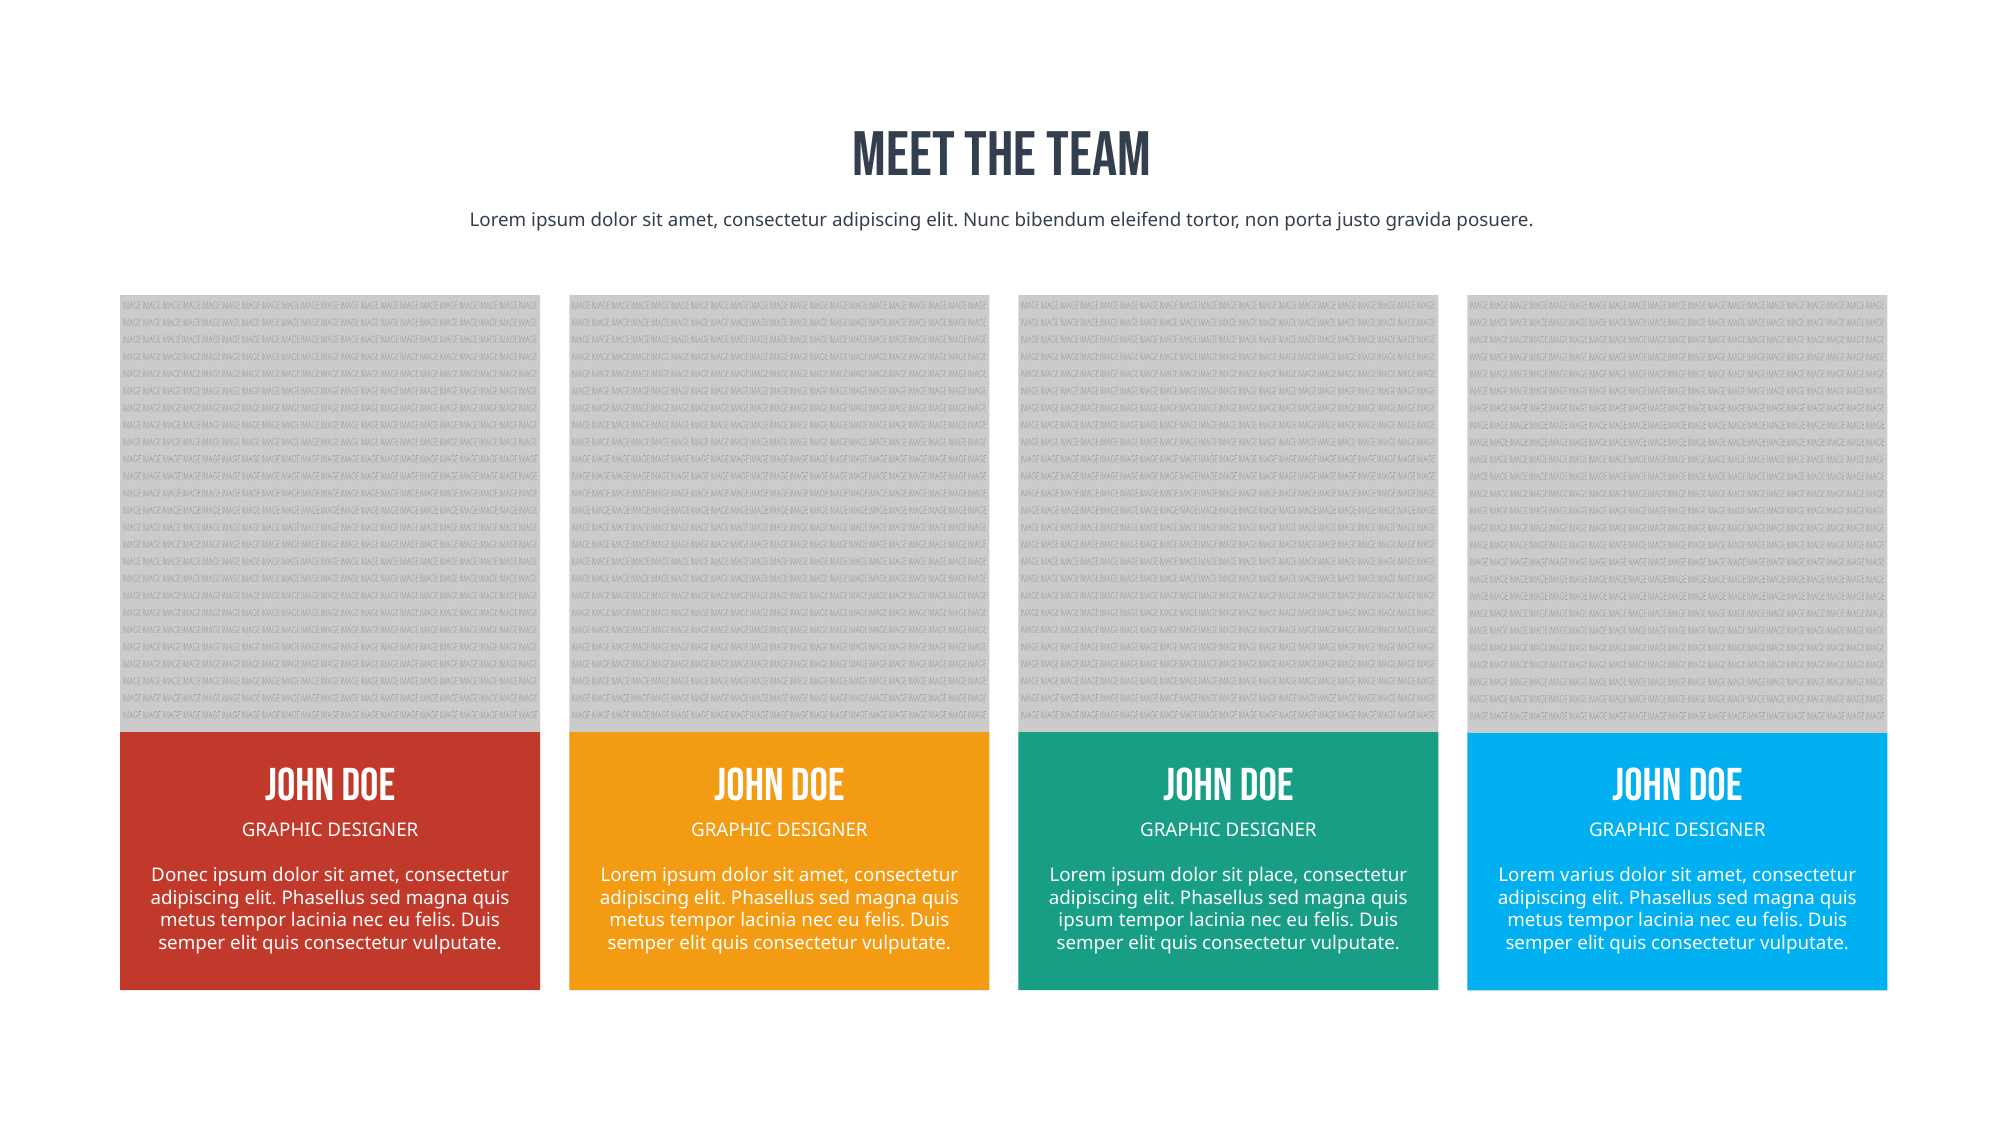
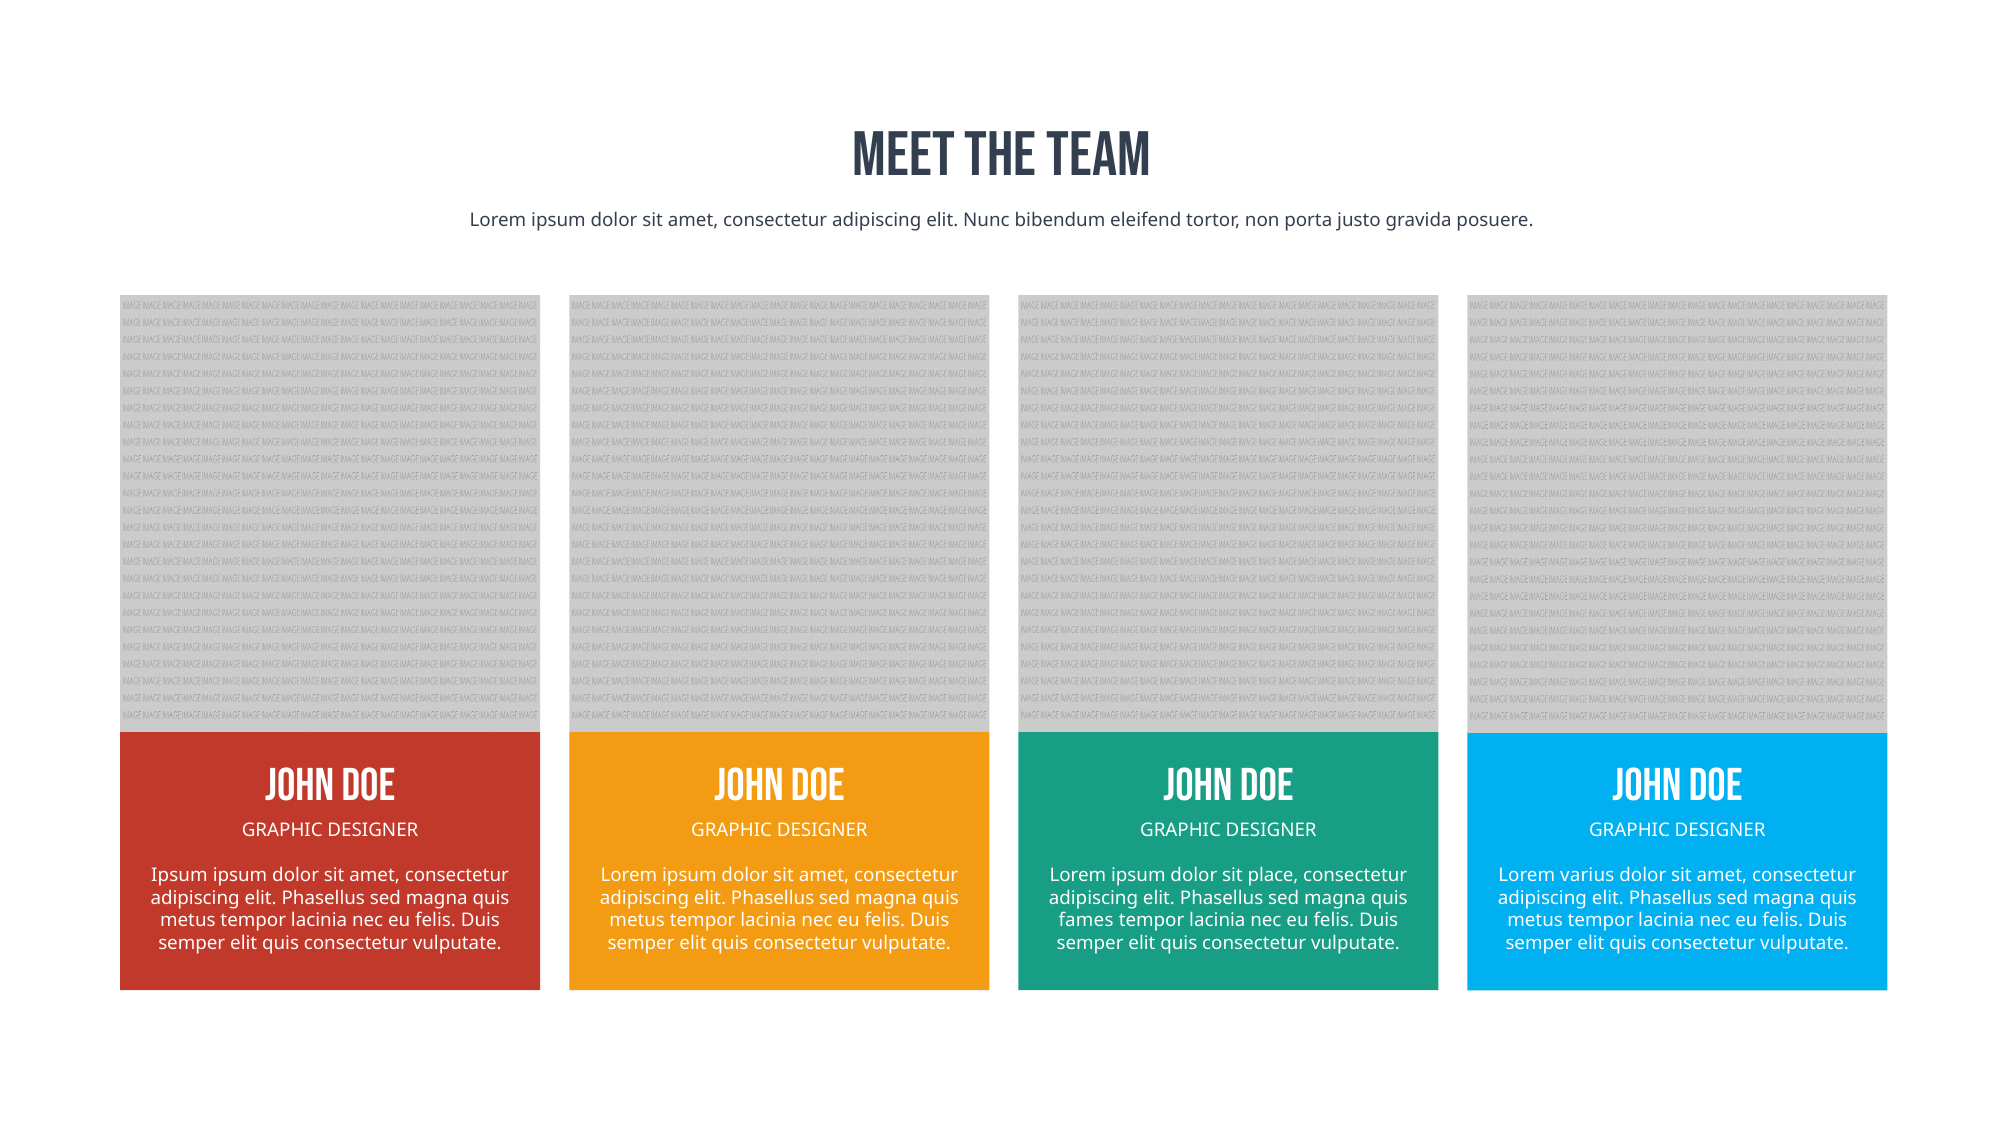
Donec at (180, 876): Donec -> Ipsum
ipsum at (1086, 921): ipsum -> fames
